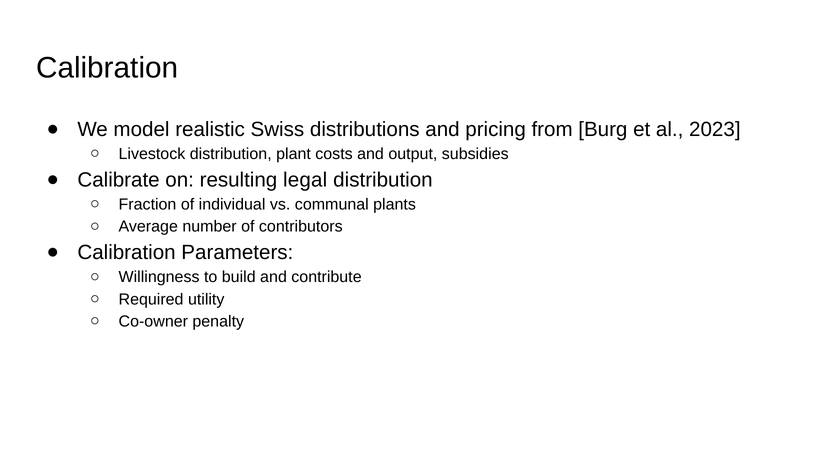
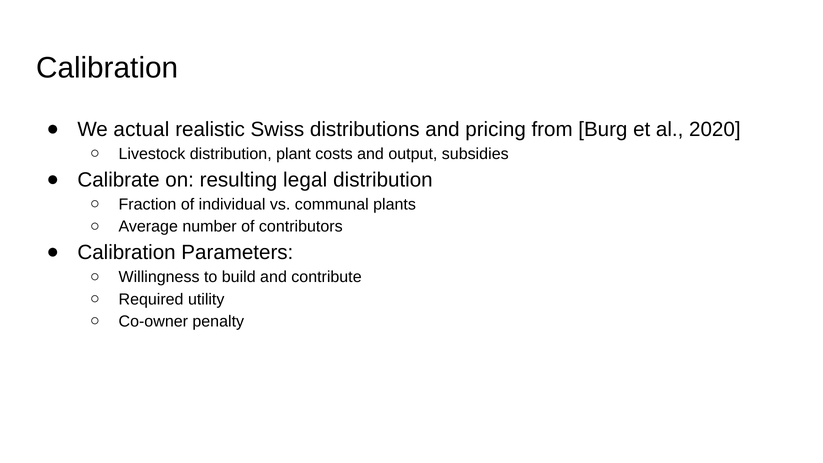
model: model -> actual
2023: 2023 -> 2020
